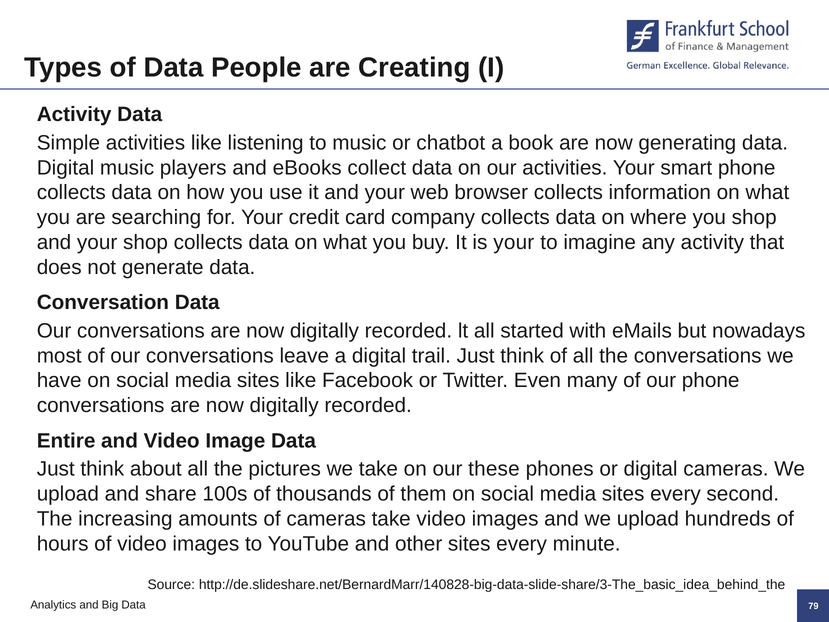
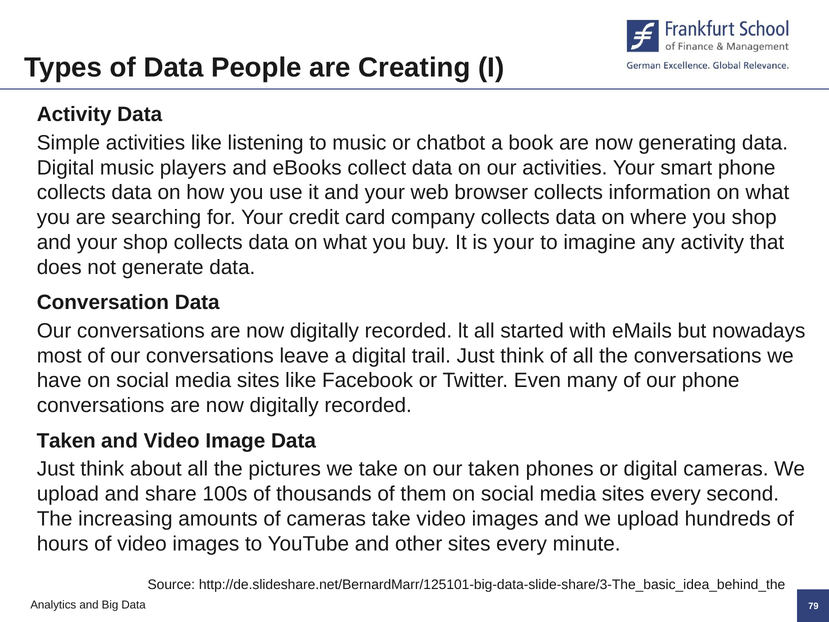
Entire at (66, 441): Entire -> Taken
our these: these -> taken
http://de.slideshare.net/BernardMarr/140828-big-data-slide-share/3-The_basic_idea_behind_the: http://de.slideshare.net/BernardMarr/140828-big-data-slide-share/3-The_basic_idea_behind_the -> http://de.slideshare.net/BernardMarr/125101-big-data-slide-share/3-The_basic_idea_behind_the
